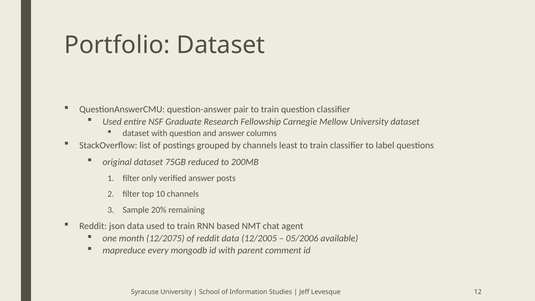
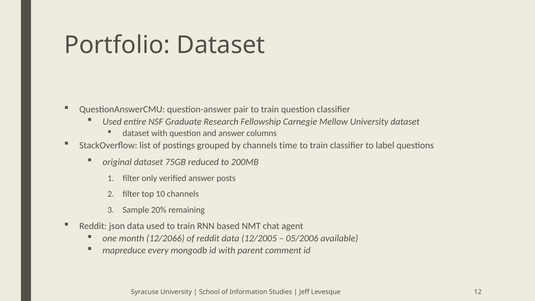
least: least -> time
12/2075: 12/2075 -> 12/2066
